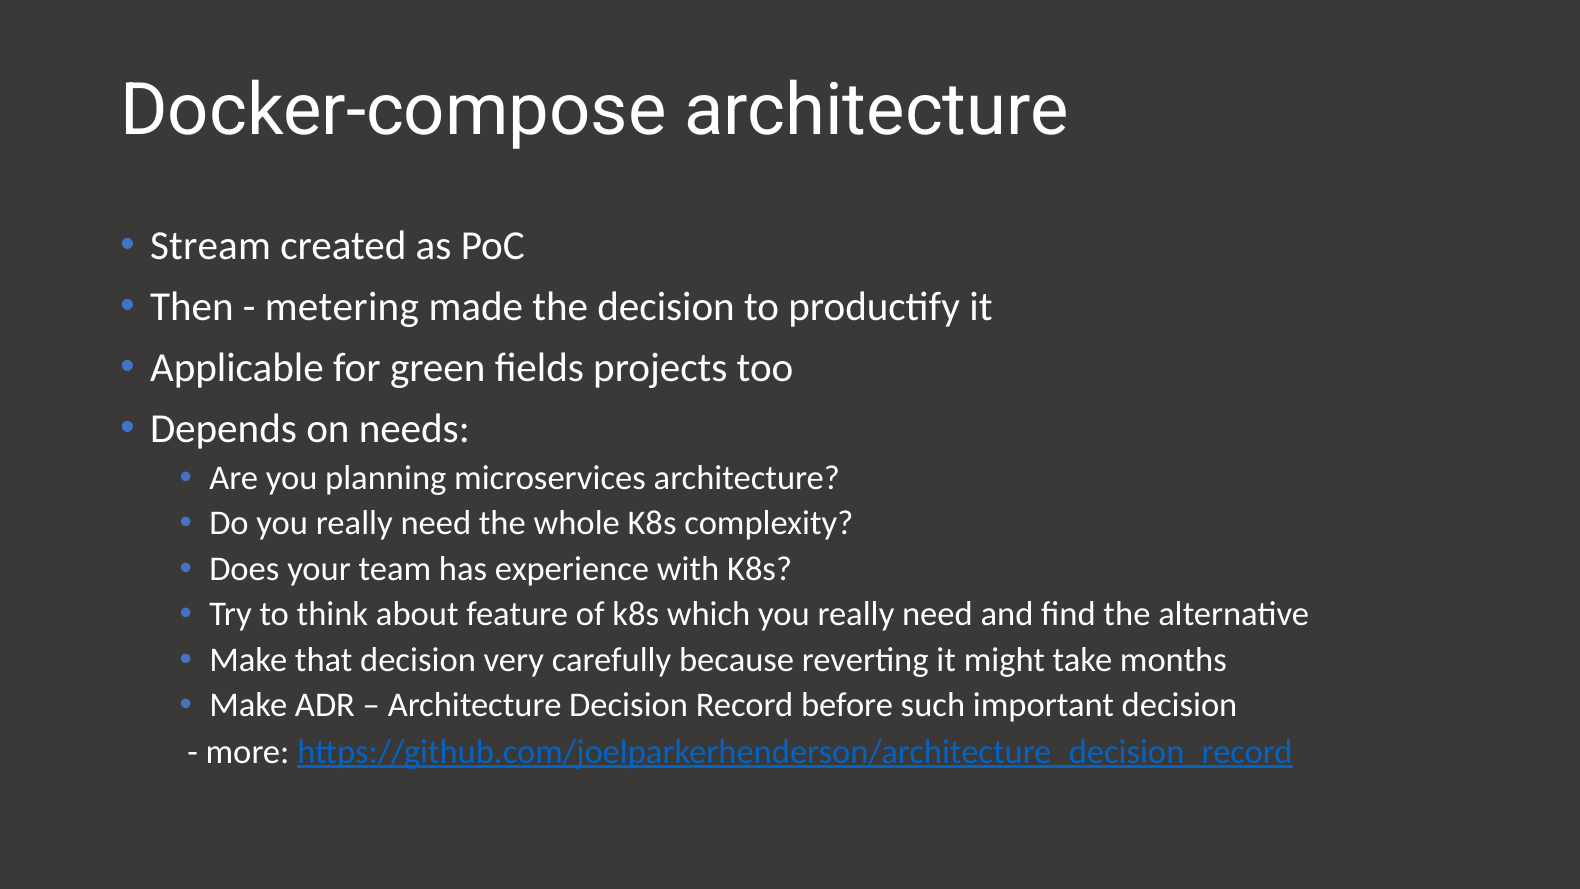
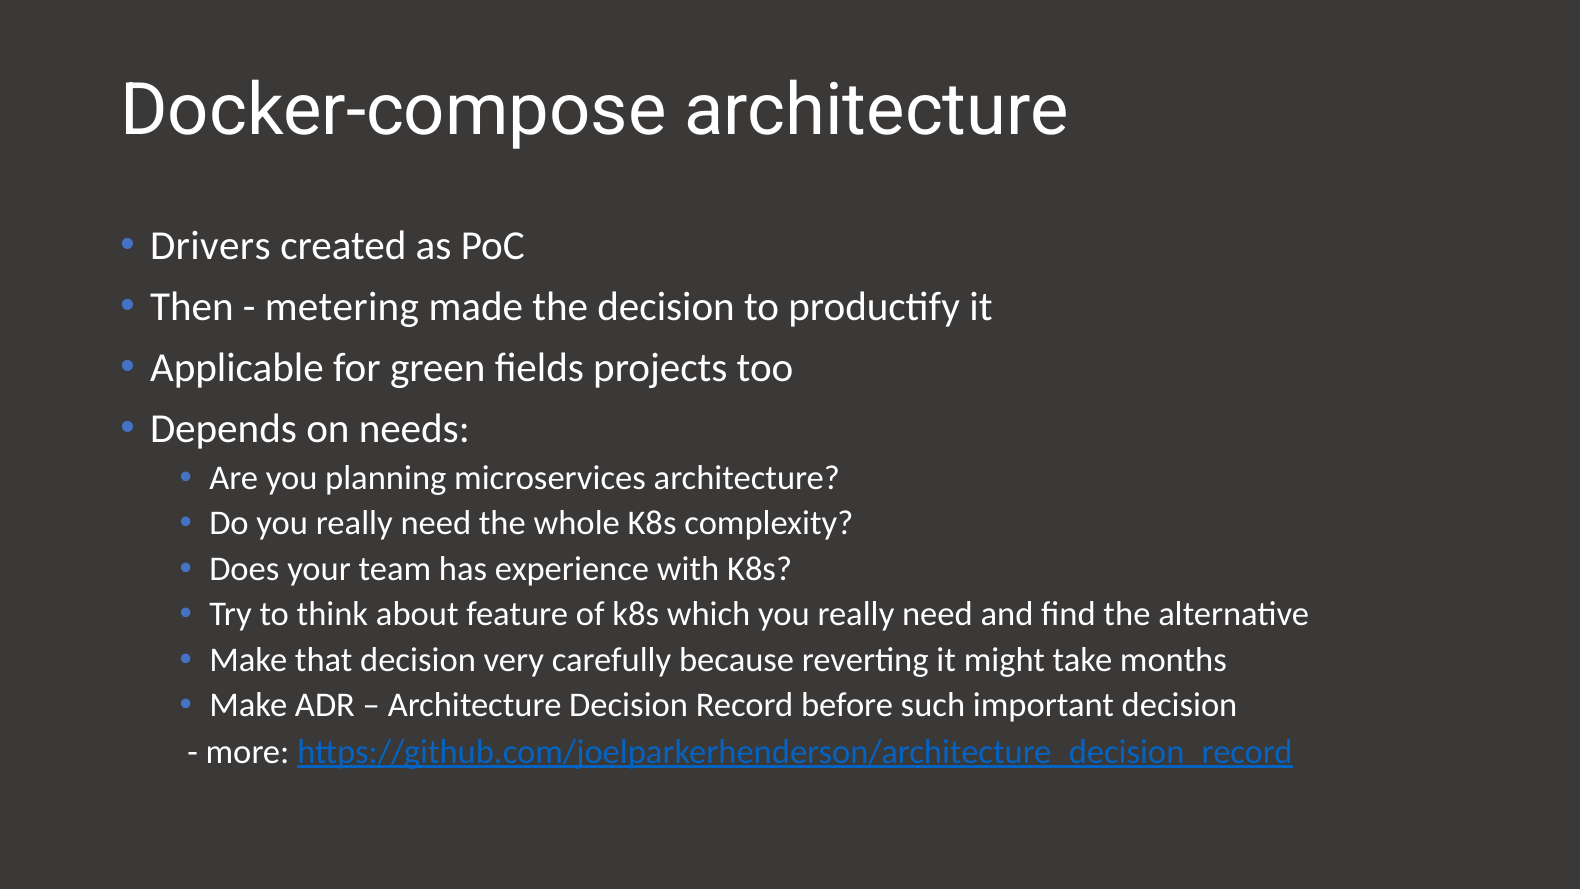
Stream: Stream -> Drivers
